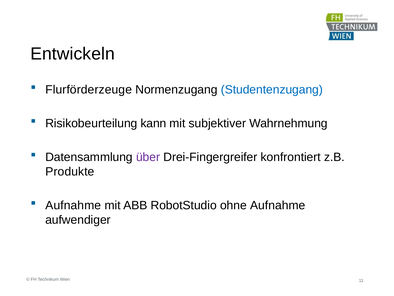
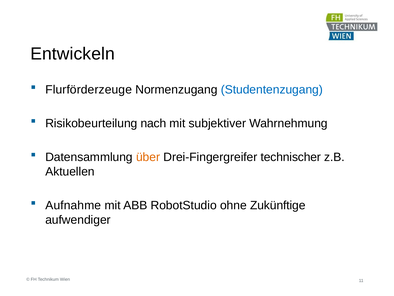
kann: kann -> nach
über colour: purple -> orange
konfrontiert: konfrontiert -> technischer
Produkte: Produkte -> Aktuellen
ohne Aufnahme: Aufnahme -> Zukünftige
